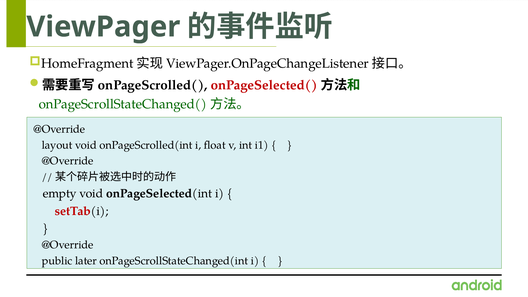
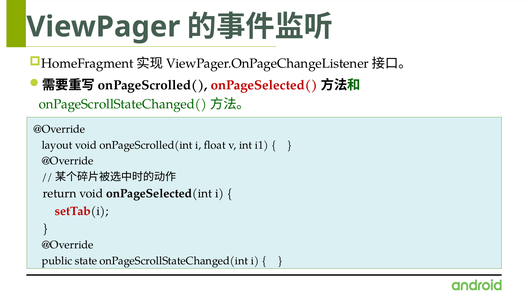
empty: empty -> return
later: later -> state
